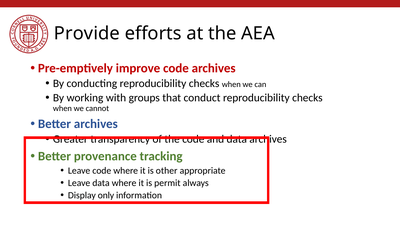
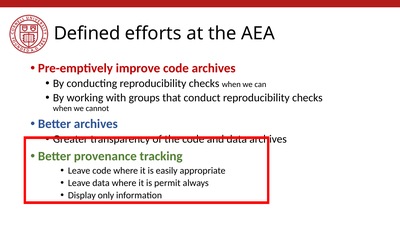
Provide: Provide -> Defined
other: other -> easily
